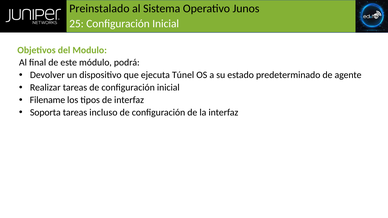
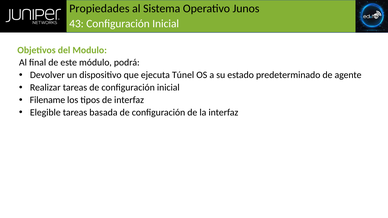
Preinstalado: Preinstalado -> Propiedades
25: 25 -> 43
Soporta: Soporta -> Elegible
incluso: incluso -> basada
